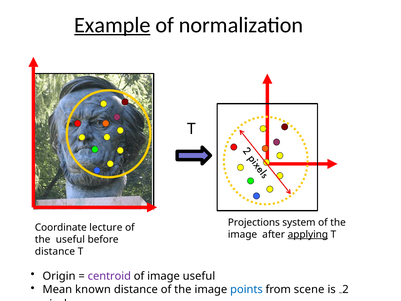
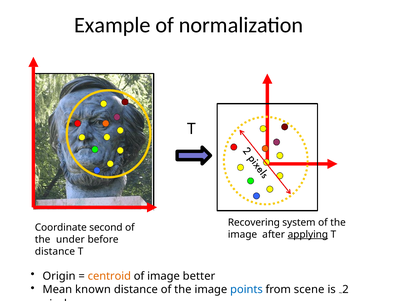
Example underline: present -> none
Projections: Projections -> Recovering
lecture: lecture -> second
the useful: useful -> under
centroid colour: purple -> orange
image useful: useful -> better
